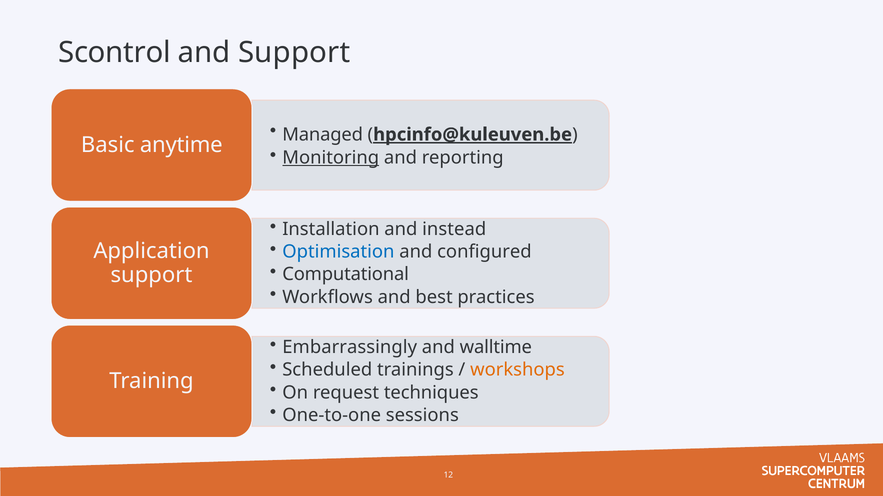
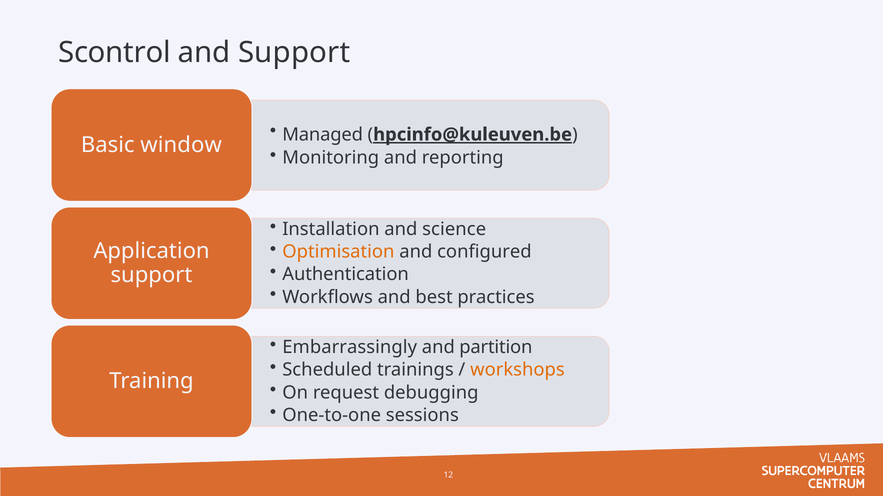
anytime: anytime -> window
Monitoring underline: present -> none
instead: instead -> science
Optimisation colour: blue -> orange
Computational: Computational -> Authentication
walltime: walltime -> partition
techniques: techniques -> debugging
